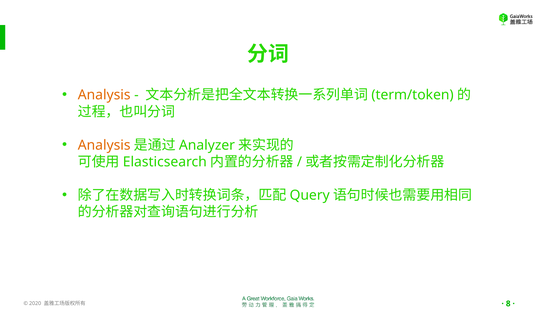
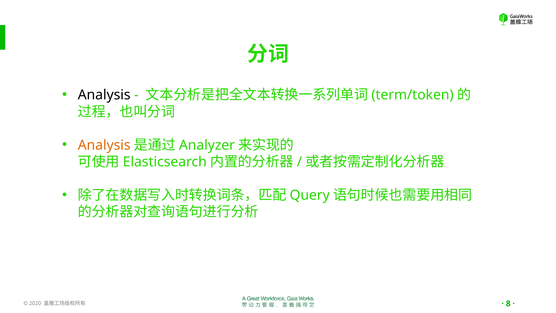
Analysis at (104, 95) colour: orange -> black
